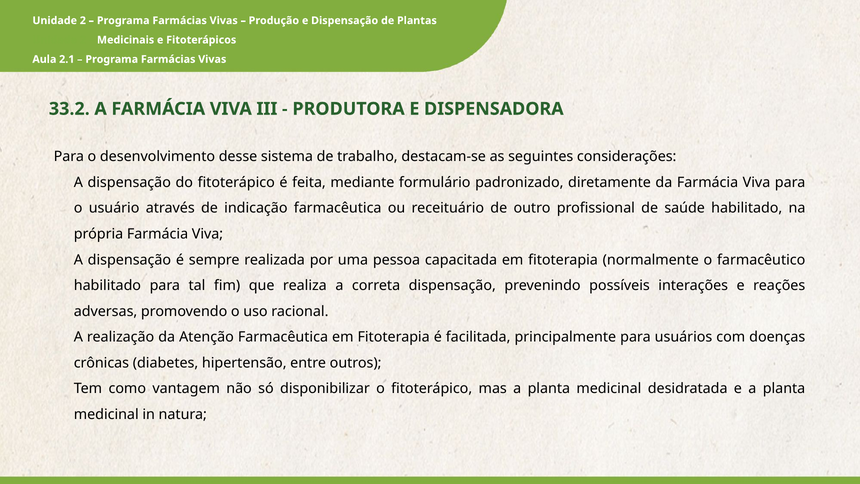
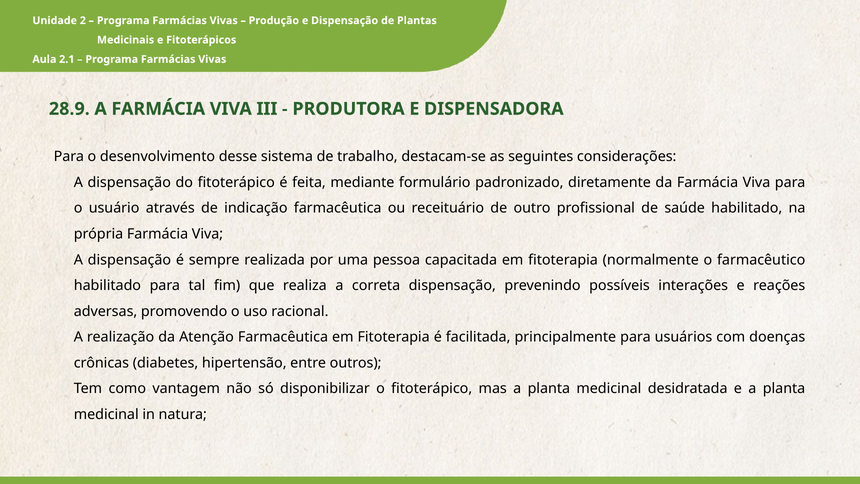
33.2: 33.2 -> 28.9
